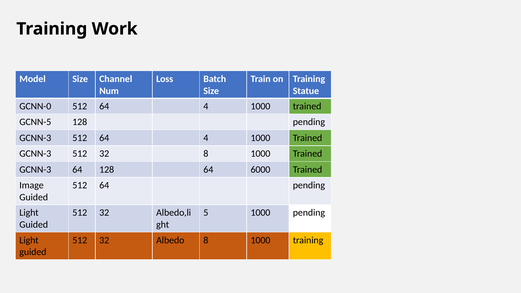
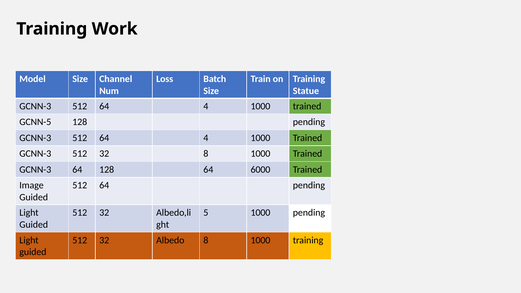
GCNN-0 at (35, 106): GCNN-0 -> GCNN-3
